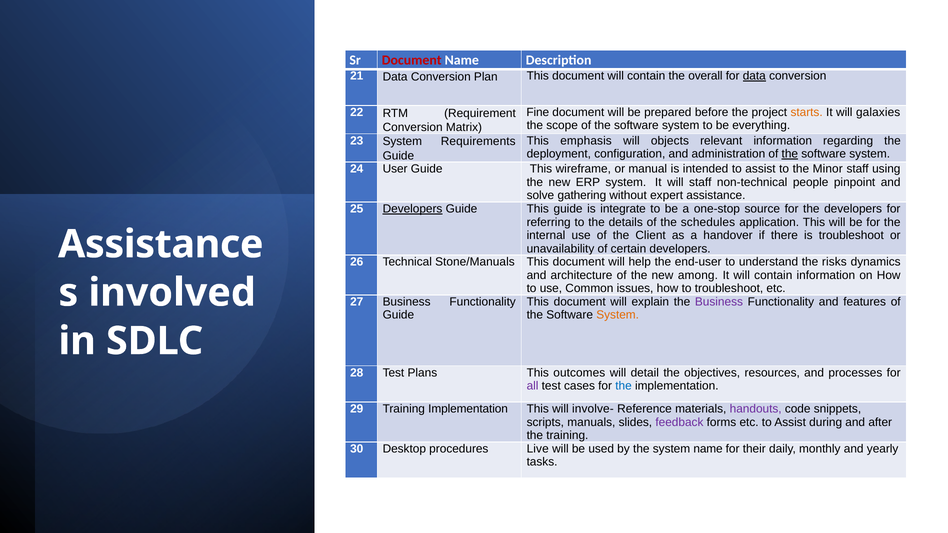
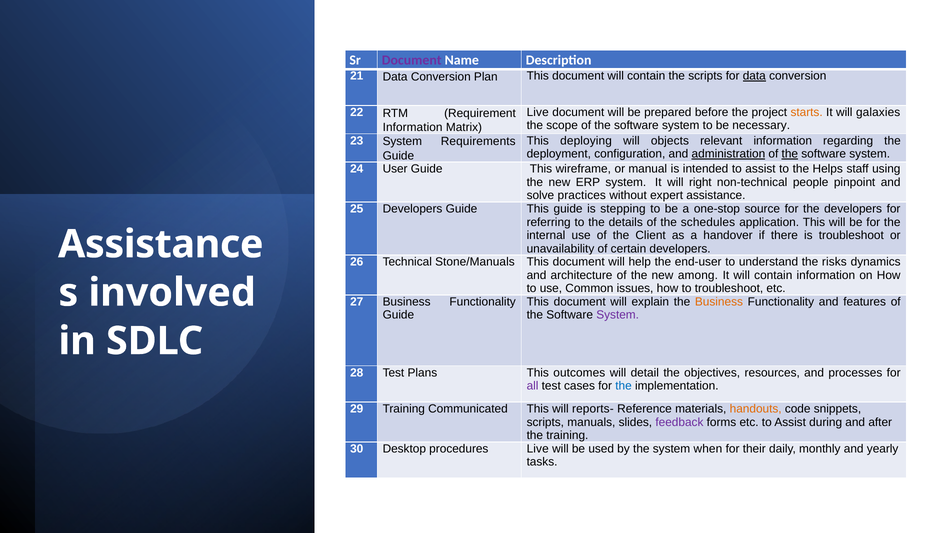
Document at (412, 60) colour: red -> purple
the overall: overall -> scripts
Fine at (538, 112): Fine -> Live
everything: everything -> necessary
Conversion at (413, 127): Conversion -> Information
emphasis: emphasis -> deploying
administration underline: none -> present
Minor: Minor -> Helps
will staff: staff -> right
gathering: gathering -> practices
Developers at (413, 209) underline: present -> none
integrate: integrate -> stepping
Business at (719, 302) colour: purple -> orange
System at (618, 315) colour: orange -> purple
Training Implementation: Implementation -> Communicated
involve-: involve- -> reports-
handouts colour: purple -> orange
system name: name -> when
